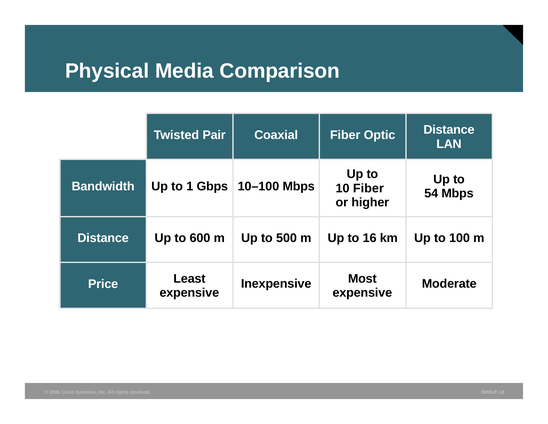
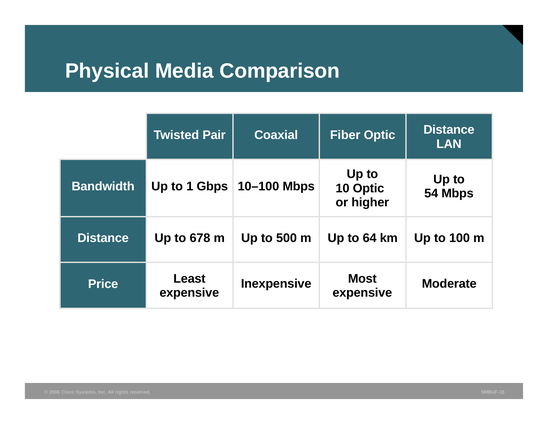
10 Fiber: Fiber -> Optic
600: 600 -> 678
16: 16 -> 64
